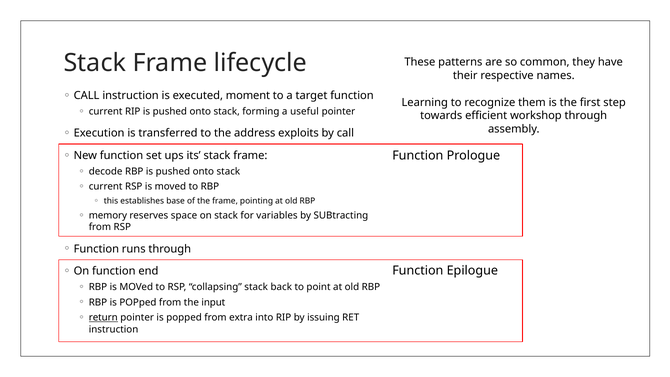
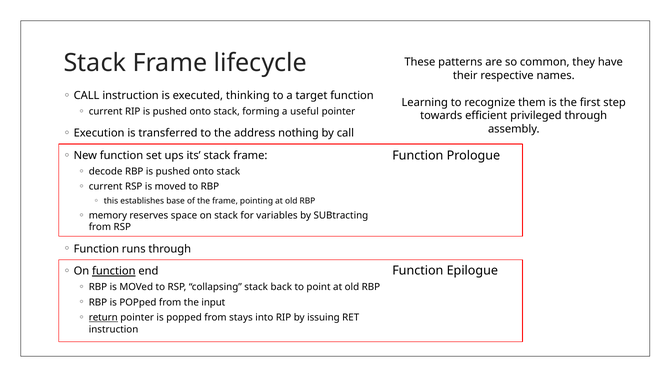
moment: moment -> thinking
workshop: workshop -> privileged
exploits: exploits -> nothing
function at (114, 271) underline: none -> present
extra: extra -> stays
